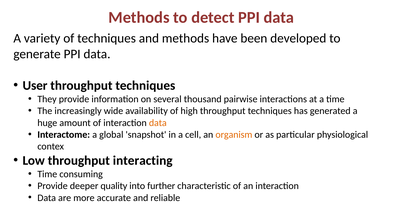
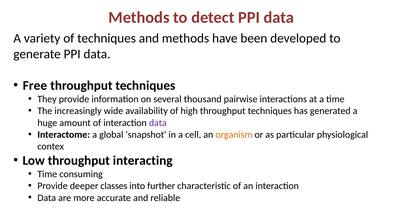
User: User -> Free
data at (158, 123) colour: orange -> purple
quality: quality -> classes
